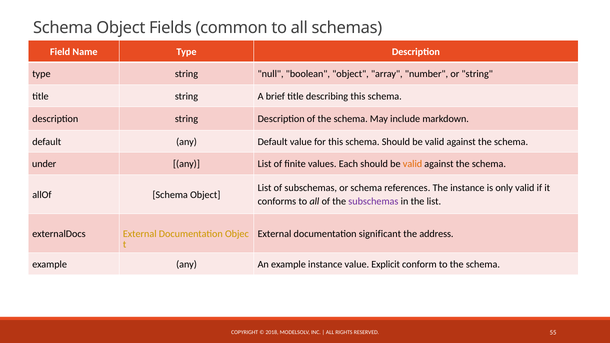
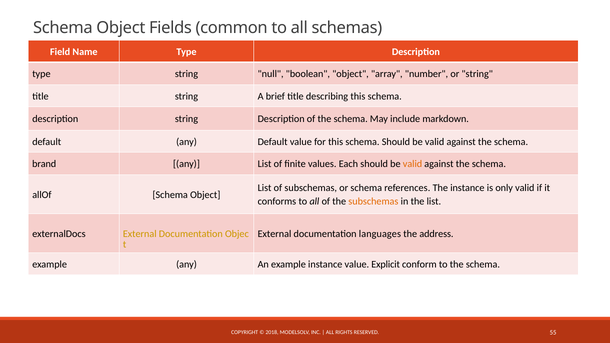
under: under -> brand
subschemas at (373, 201) colour: purple -> orange
significant: significant -> languages
